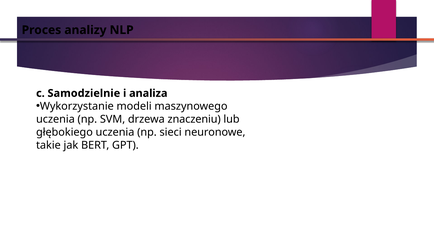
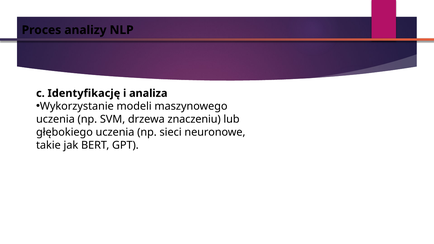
Samodzielnie: Samodzielnie -> Identyfikację
